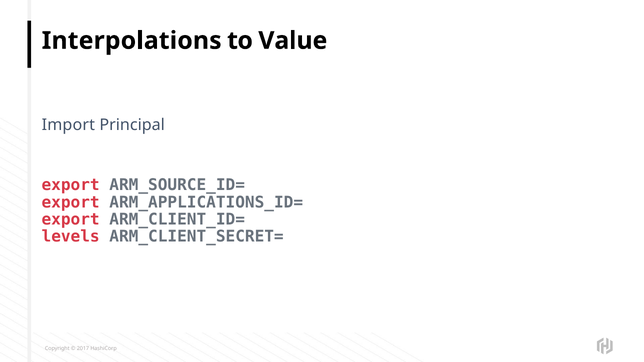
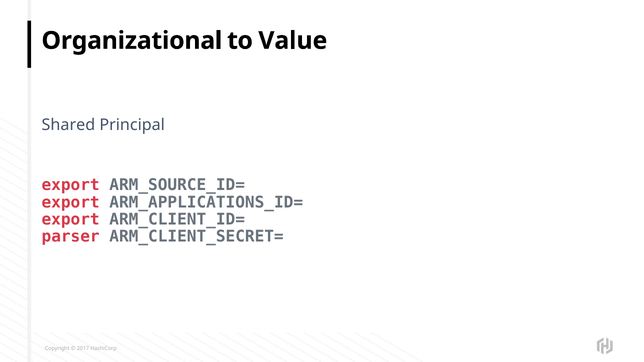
Interpolations: Interpolations -> Organizational
Import: Import -> Shared
levels: levels -> parser
